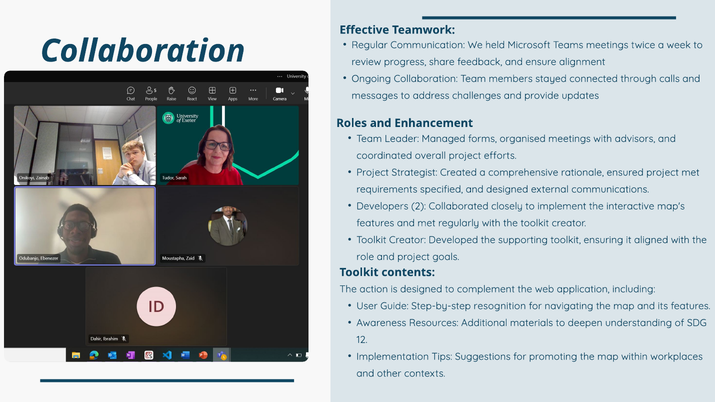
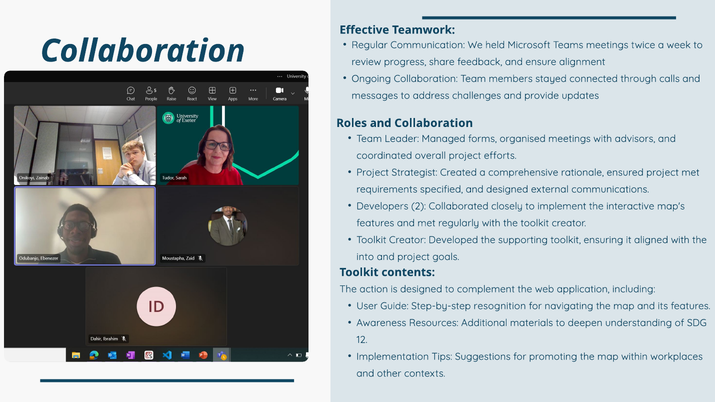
and Enhancement: Enhancement -> Collaboration
role: role -> into
